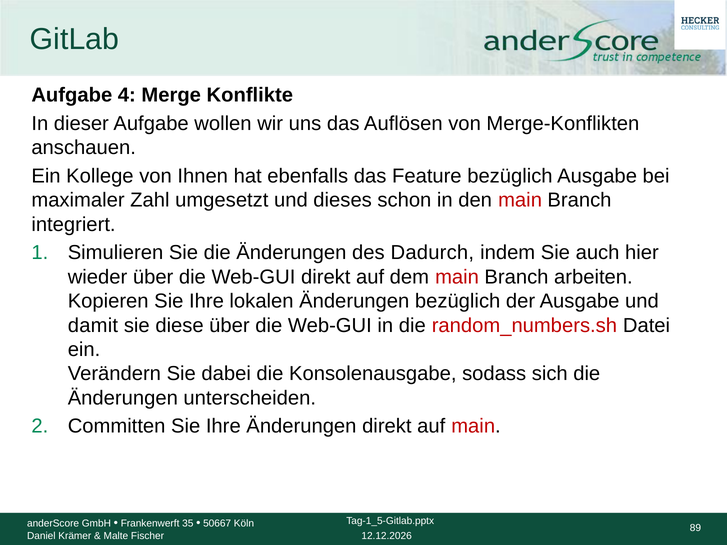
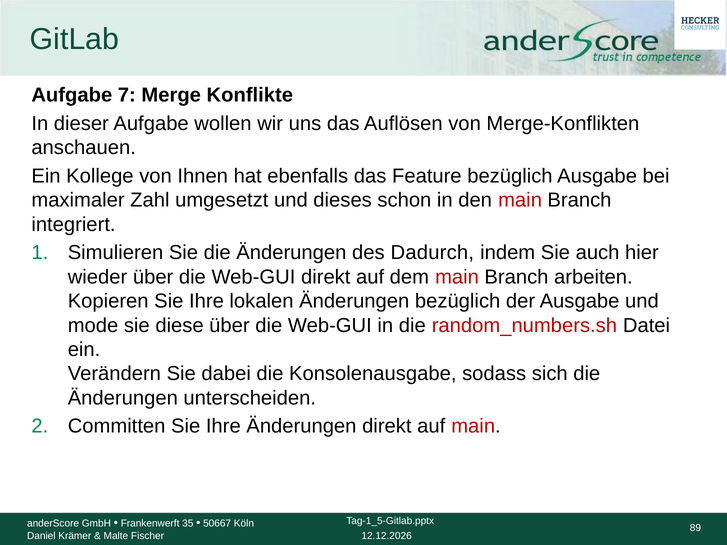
4: 4 -> 7
damit: damit -> mode
